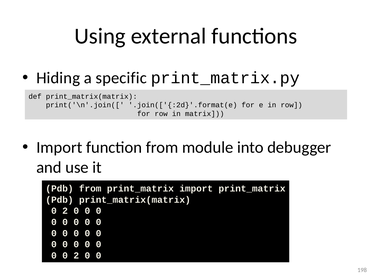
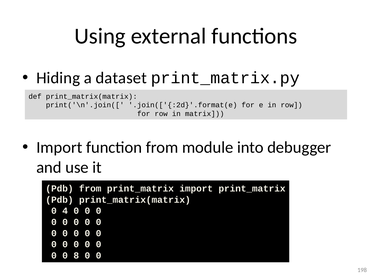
specific: specific -> dataset
2 at (65, 211): 2 -> 4
0 0 2: 2 -> 8
